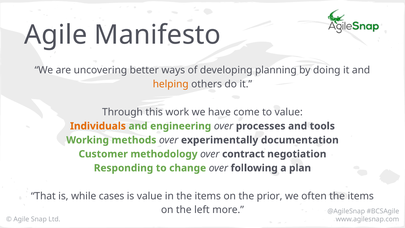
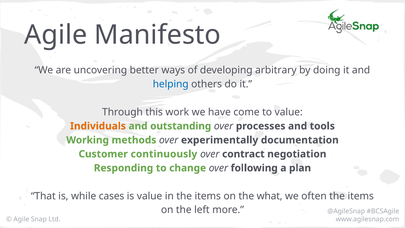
planning: planning -> arbitrary
helping colour: orange -> blue
engineering: engineering -> outstanding
methodology: methodology -> continuously
prior: prior -> what
